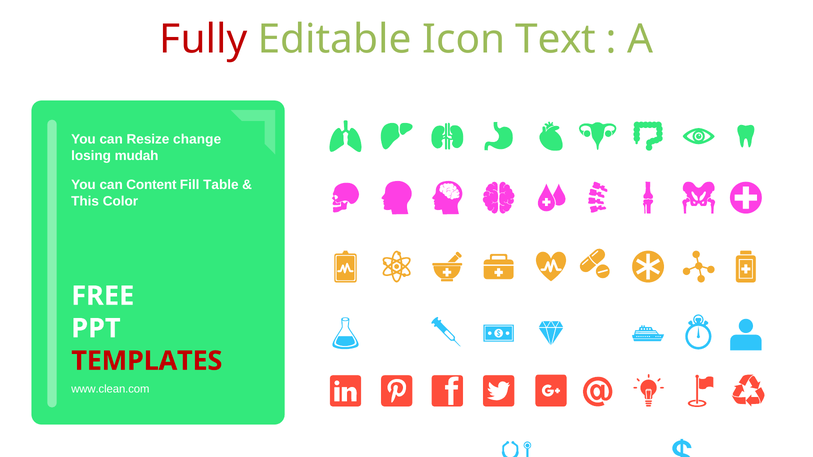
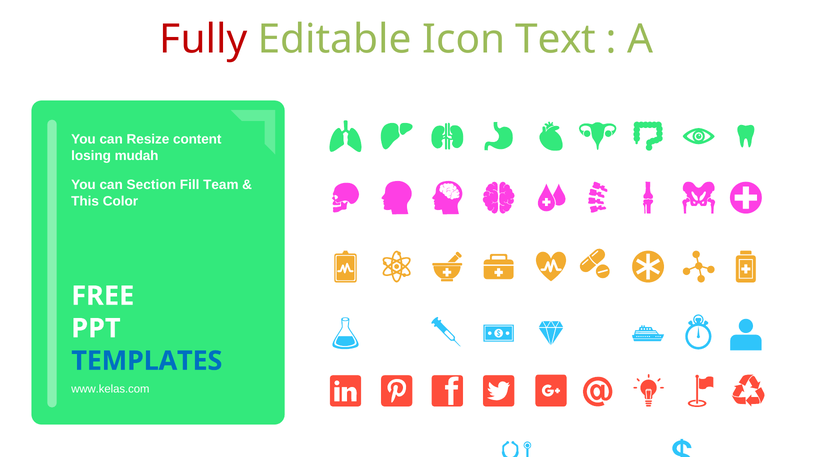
change: change -> content
Content: Content -> Section
Table: Table -> Team
TEMPLATES colour: red -> blue
www.clean.com: www.clean.com -> www.kelas.com
